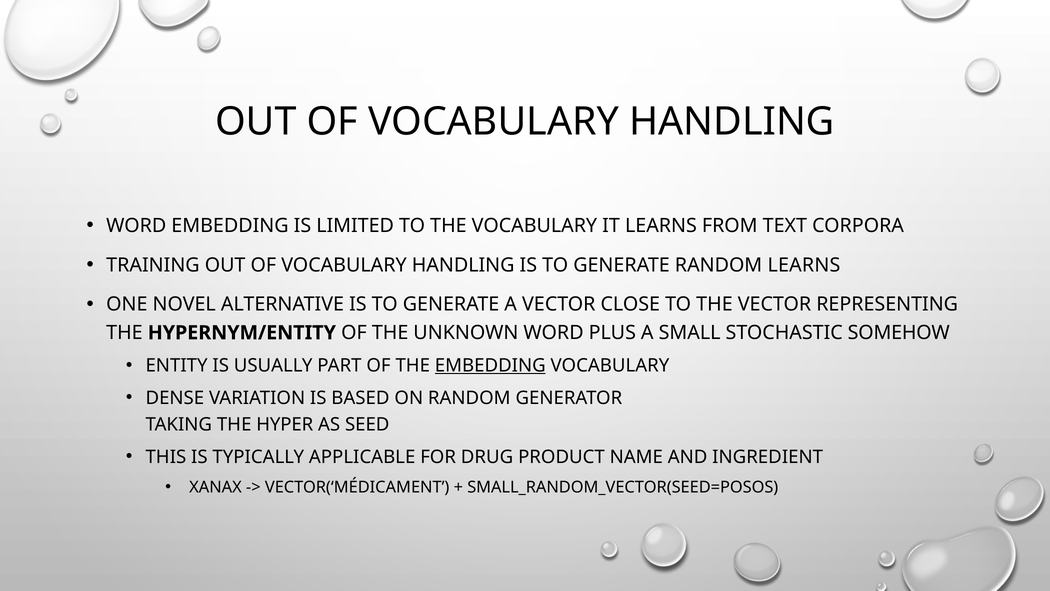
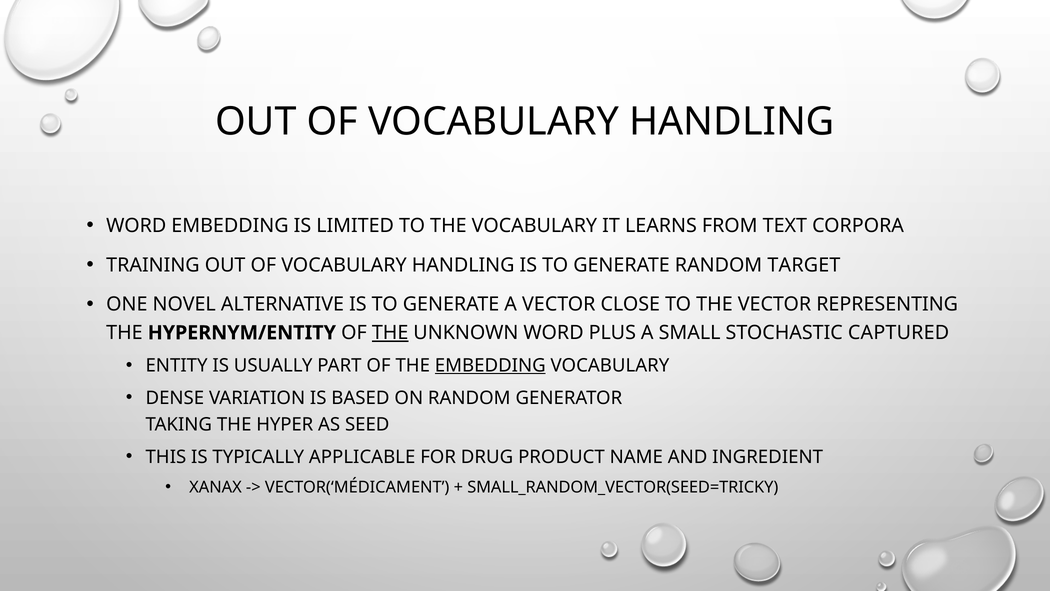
RANDOM LEARNS: LEARNS -> TARGET
THE at (390, 333) underline: none -> present
SOMEHOW: SOMEHOW -> CAPTURED
SMALL_RANDOM_VECTOR(SEED=POSOS: SMALL_RANDOM_VECTOR(SEED=POSOS -> SMALL_RANDOM_VECTOR(SEED=TRICKY
